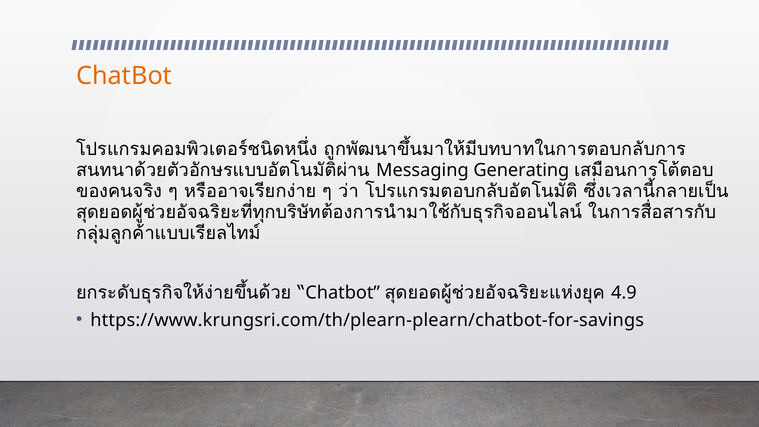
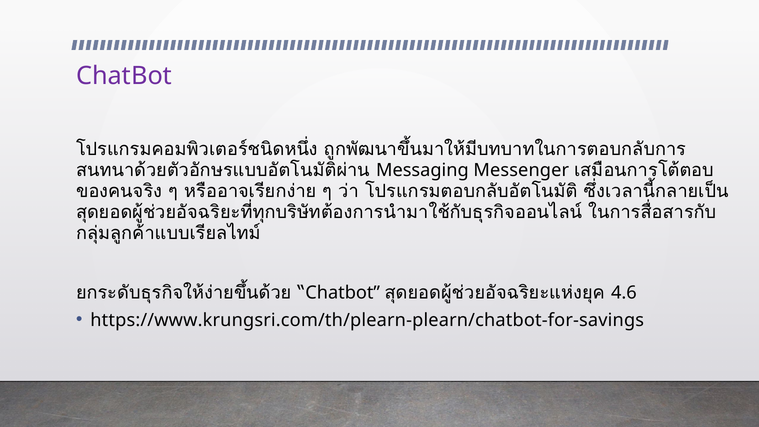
ChatBot at (124, 76) colour: orange -> purple
Generating: Generating -> Messenger
4.9: 4.9 -> 4.6
